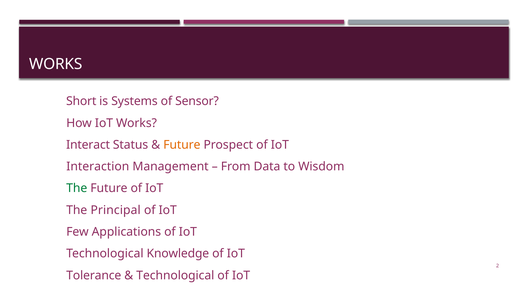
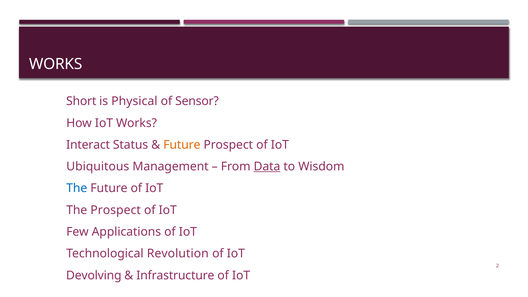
Systems: Systems -> Physical
Interaction: Interaction -> Ubiquitous
Data underline: none -> present
The at (77, 188) colour: green -> blue
The Principal: Principal -> Prospect
Knowledge: Knowledge -> Revolution
Tolerance: Tolerance -> Devolving
Technological at (175, 275): Technological -> Infrastructure
